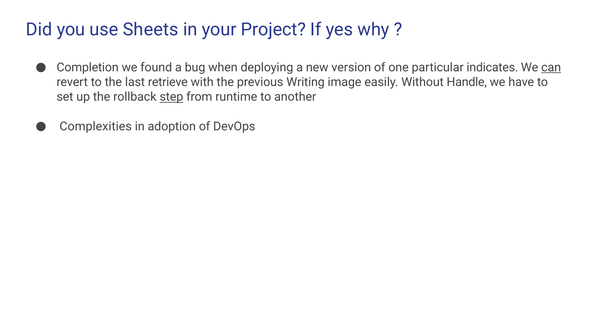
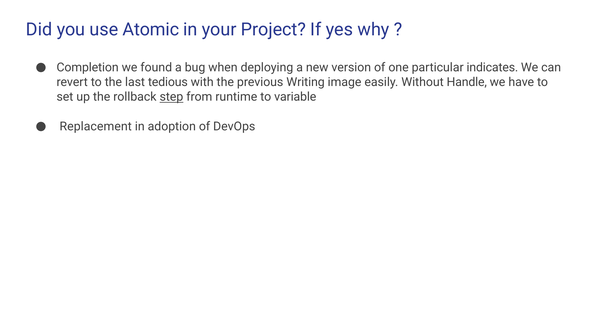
Sheets: Sheets -> Atomic
can underline: present -> none
retrieve: retrieve -> tedious
another: another -> variable
Complexities: Complexities -> Replacement
